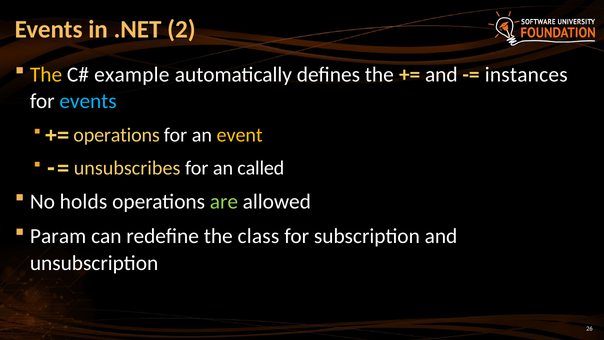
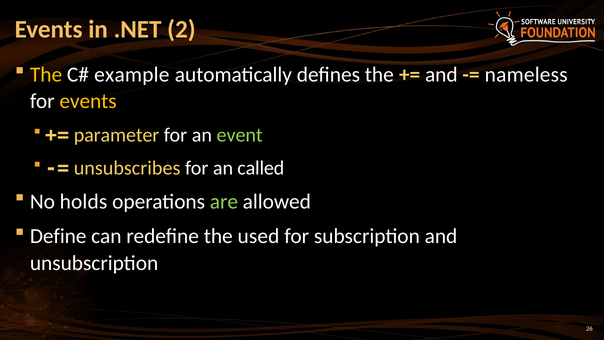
instances: instances -> nameless
events at (88, 101) colour: light blue -> yellow
operations at (117, 135): operations -> parameter
event colour: yellow -> light green
Param: Param -> Define
class: class -> used
